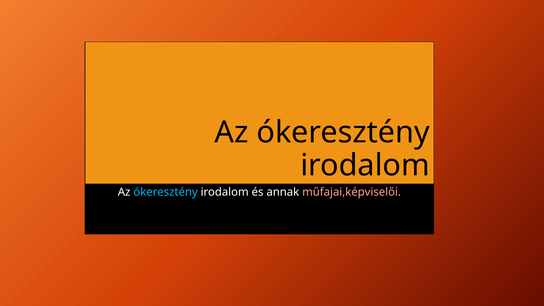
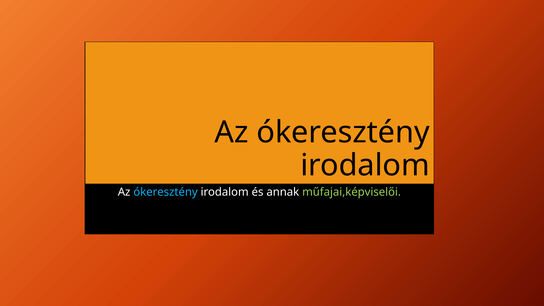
műfajai,képviselői colour: pink -> light green
